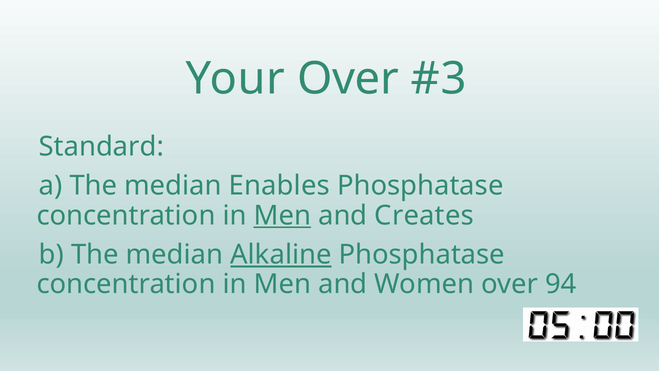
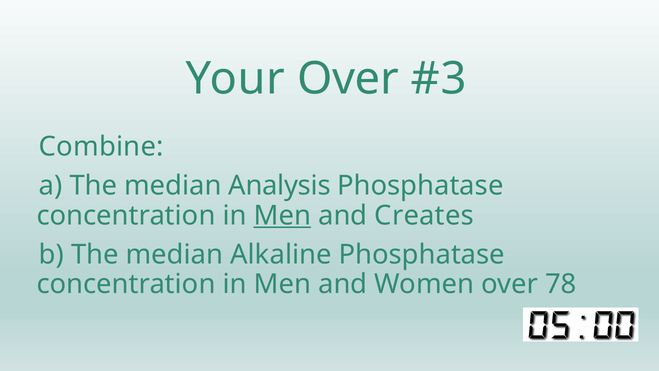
Standard: Standard -> Combine
Enables: Enables -> Analysis
Alkaline underline: present -> none
94: 94 -> 78
